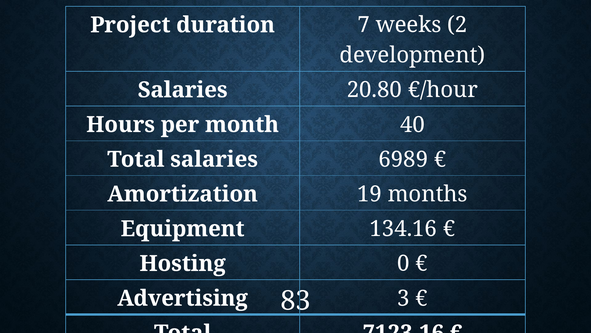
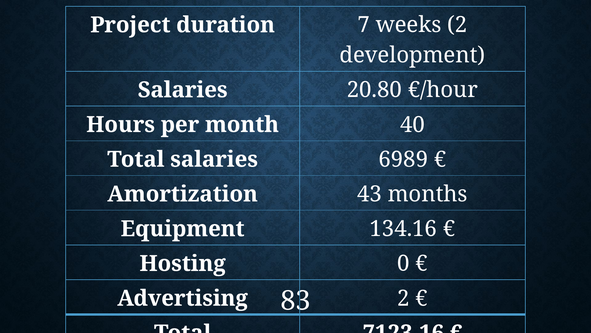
19: 19 -> 43
Advertising 3: 3 -> 2
